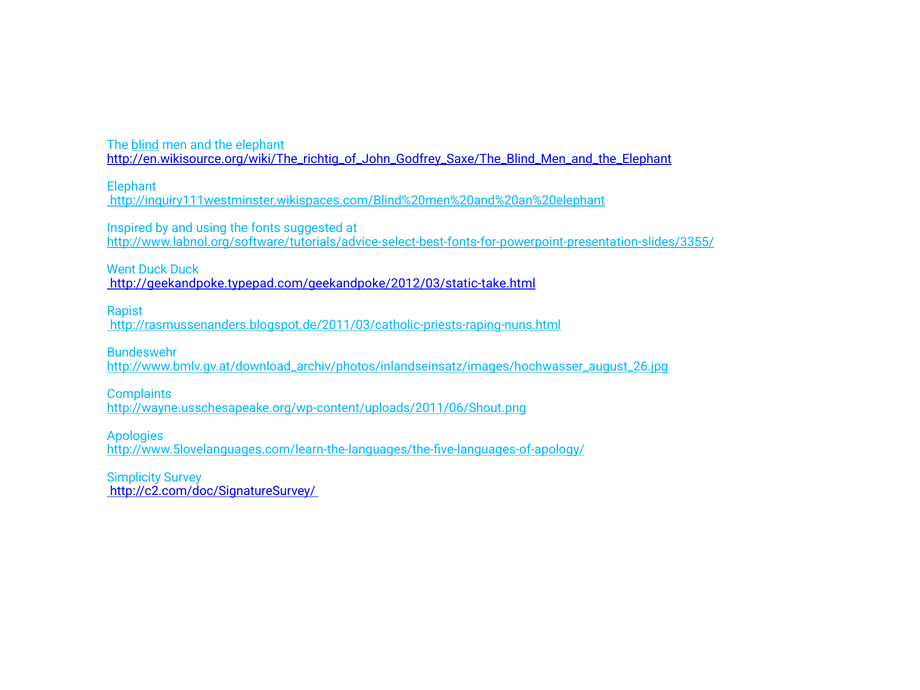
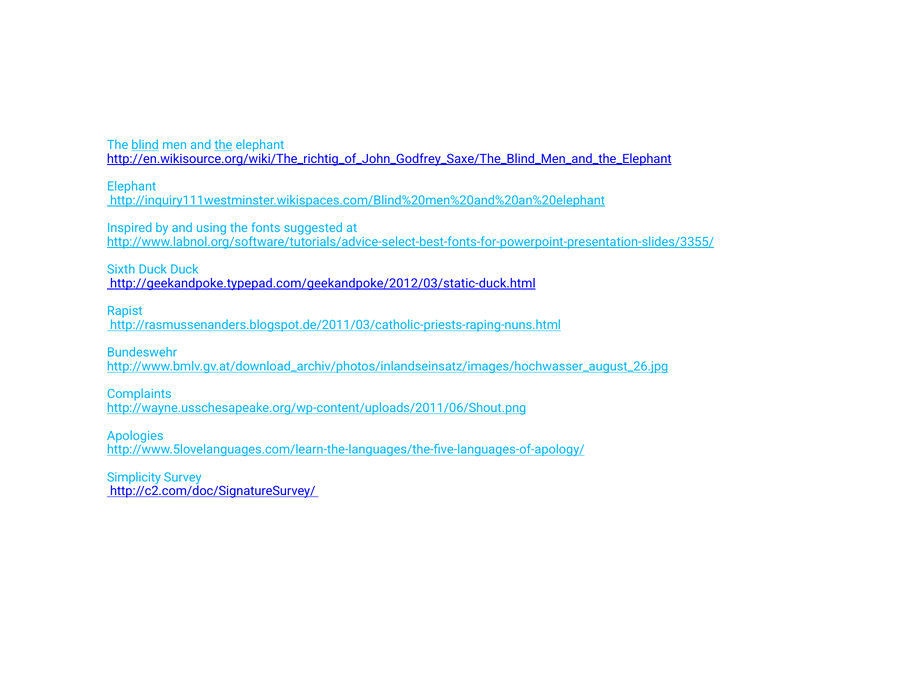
the at (223, 145) underline: none -> present
Went: Went -> Sixth
http://geekandpoke.typepad.com/geekandpoke/2012/03/static-take.html: http://geekandpoke.typepad.com/geekandpoke/2012/03/static-take.html -> http://geekandpoke.typepad.com/geekandpoke/2012/03/static-duck.html
